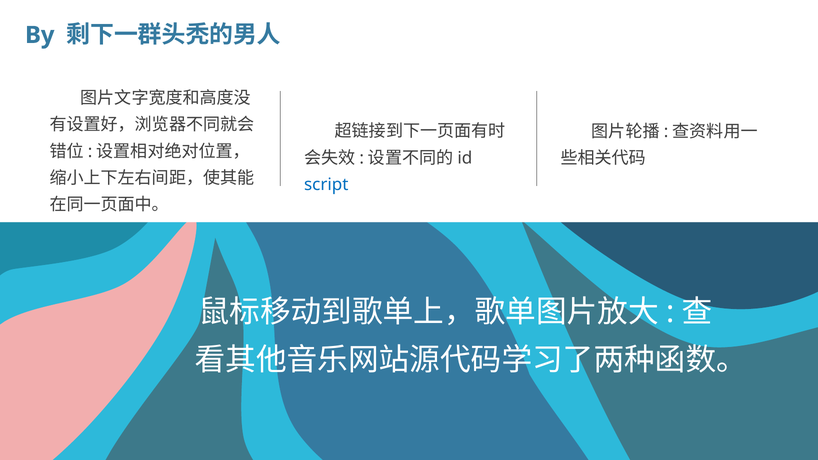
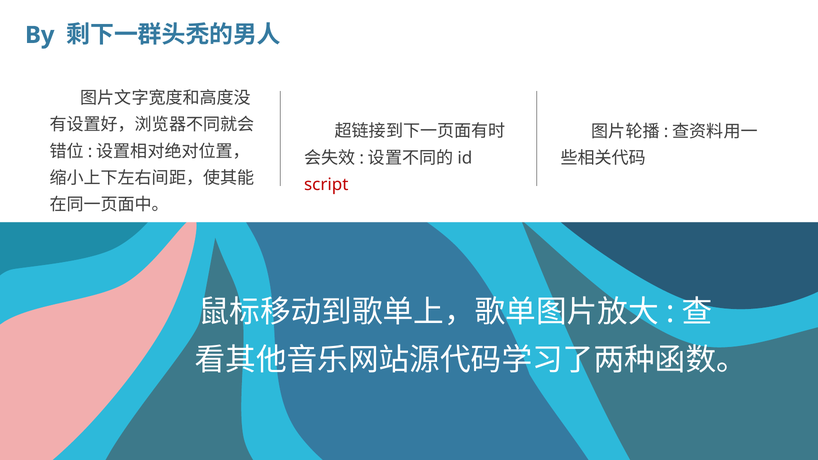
script colour: blue -> red
